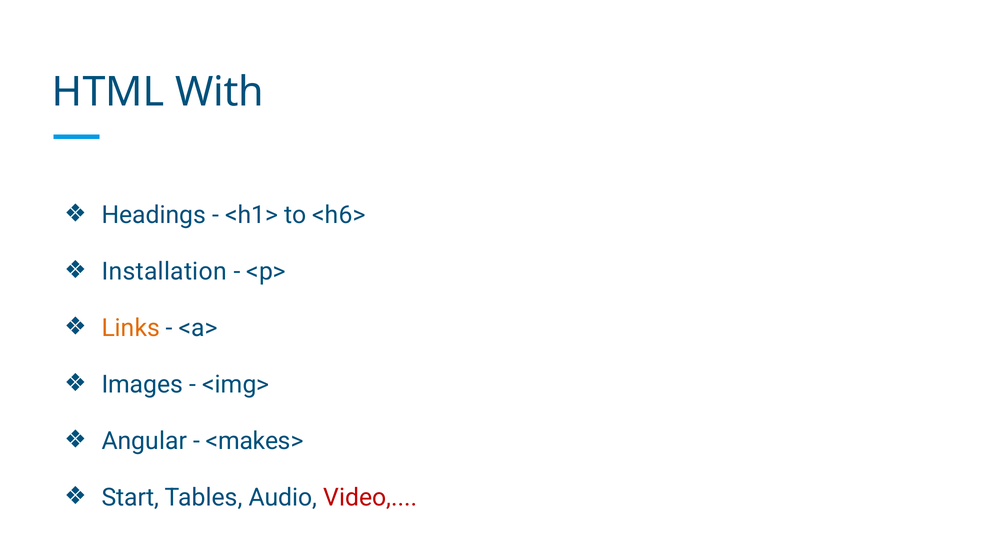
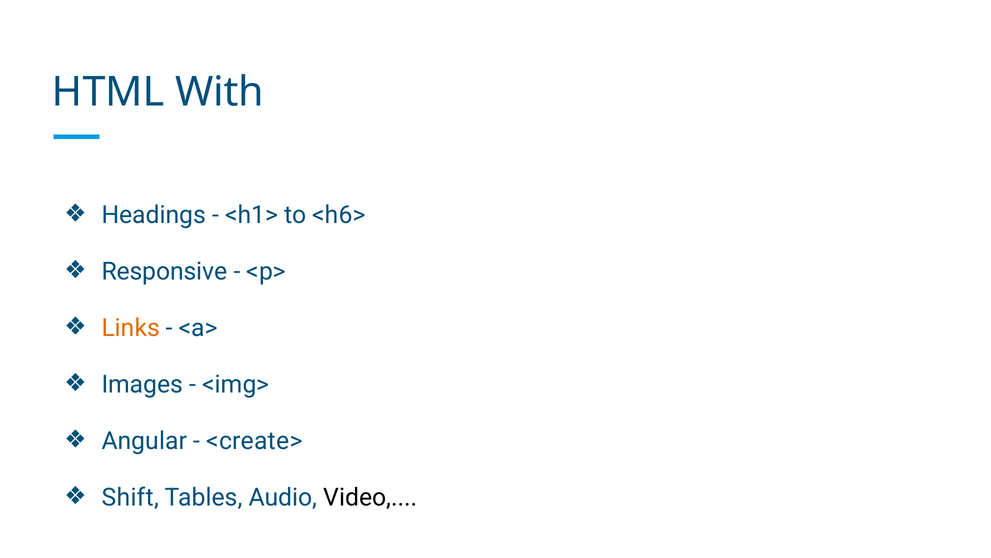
Installation: Installation -> Responsive
<makes>: <makes> -> <create>
Start: Start -> Shift
Video colour: red -> black
